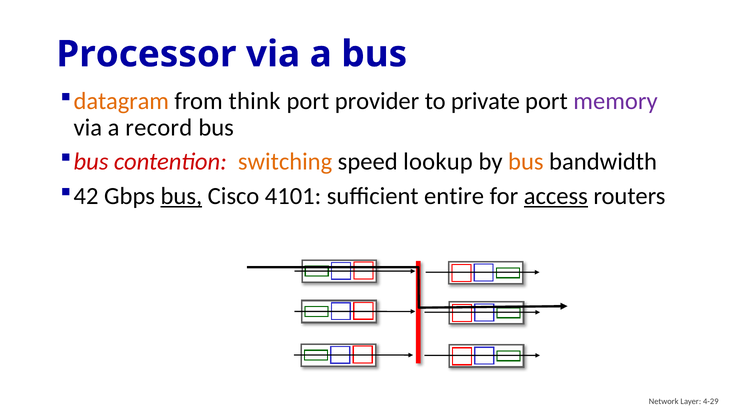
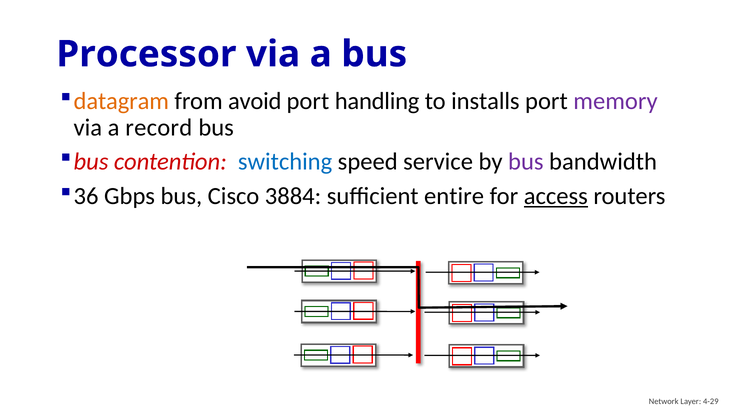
think: think -> avoid
provider: provider -> handling
private: private -> installs
switching colour: orange -> blue
lookup: lookup -> service
bus at (526, 162) colour: orange -> purple
42: 42 -> 36
bus at (181, 196) underline: present -> none
4101: 4101 -> 3884
